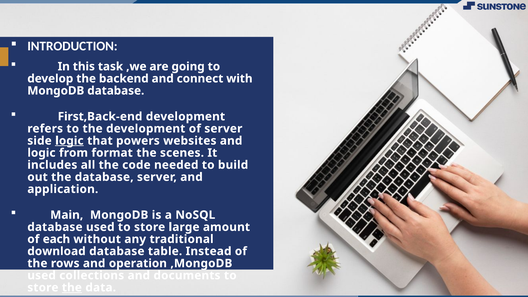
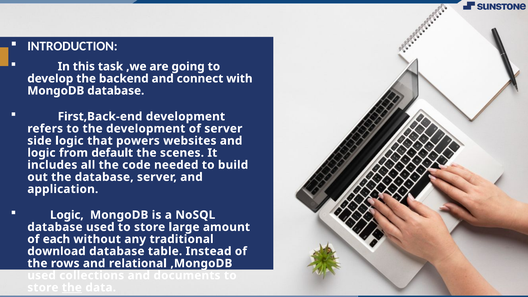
logic at (69, 141) underline: present -> none
format: format -> default
Main at (67, 215): Main -> Logic
operation: operation -> relational
